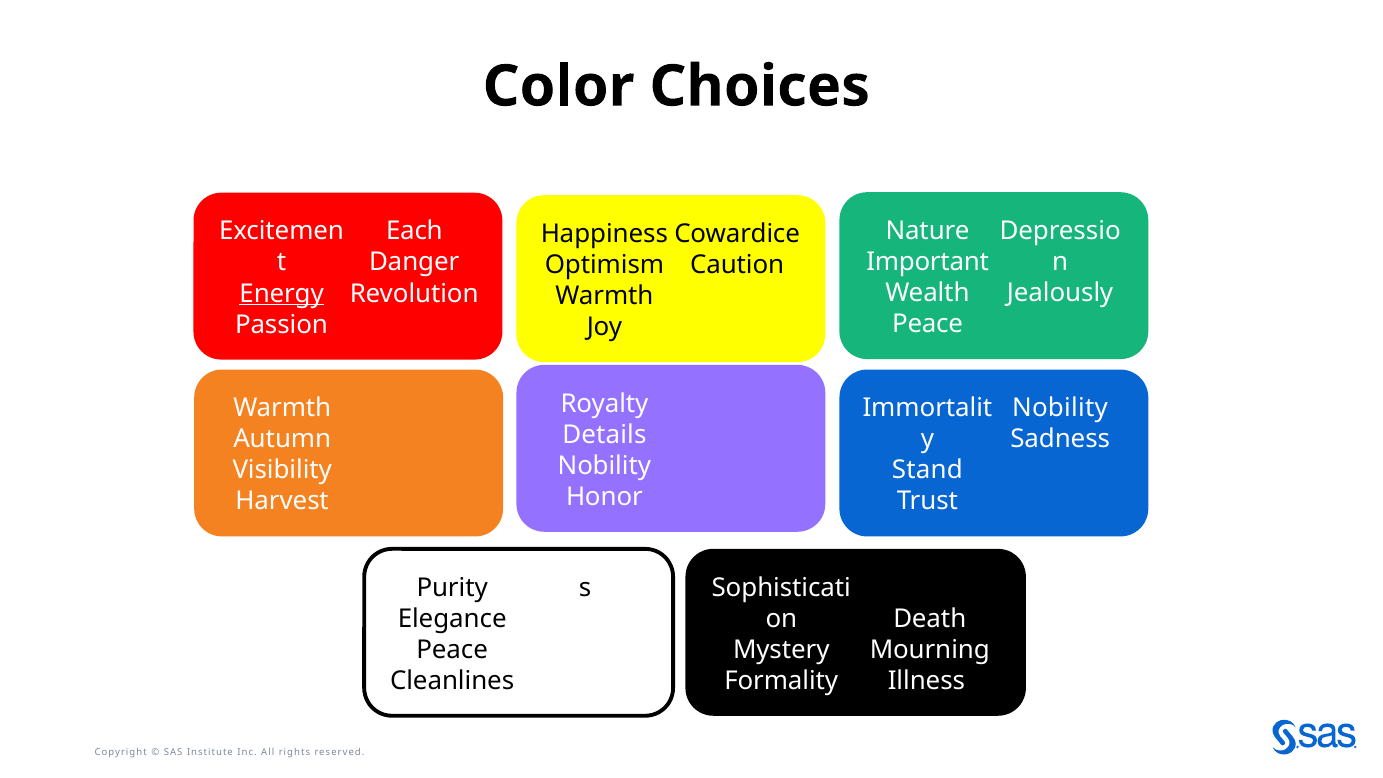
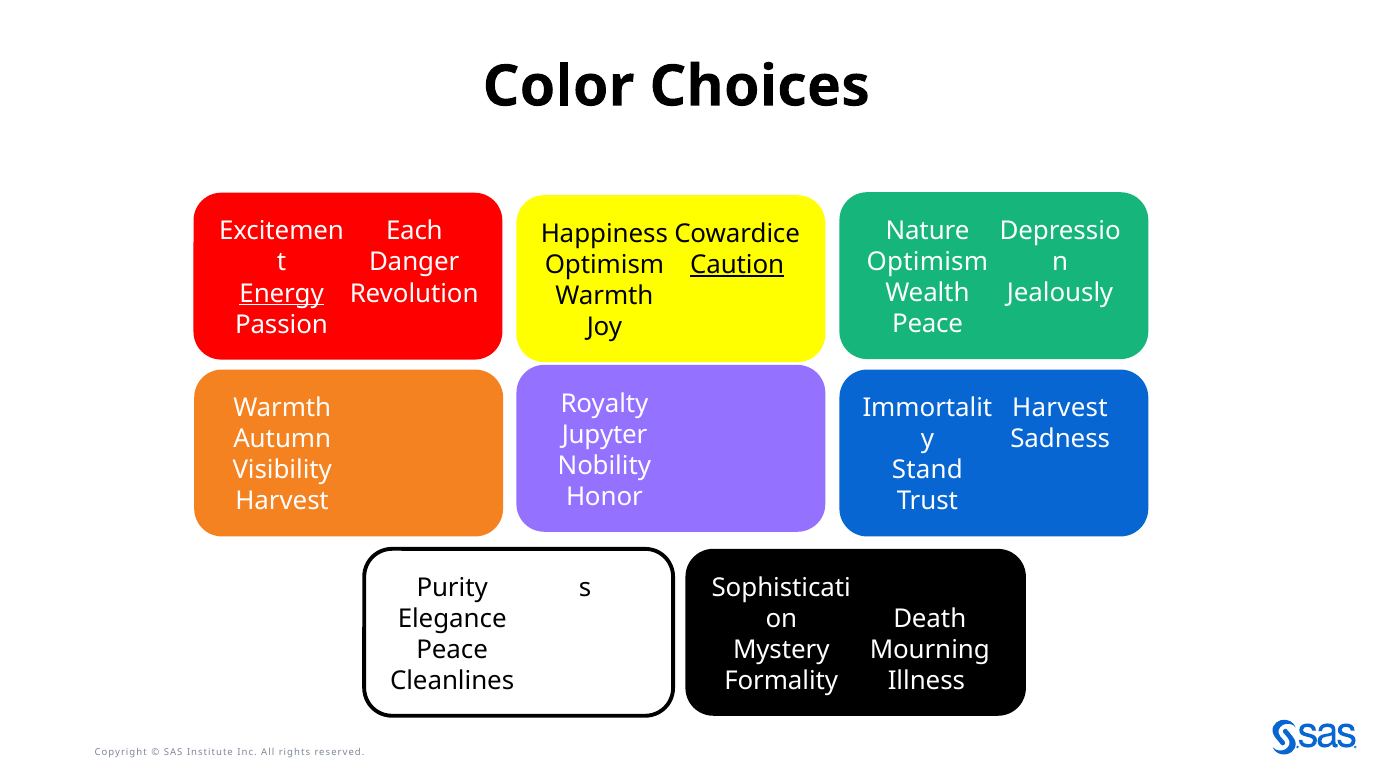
Important at (928, 262): Important -> Optimism
Caution underline: none -> present
Nobility at (1060, 408): Nobility -> Harvest
Details: Details -> Jupyter
